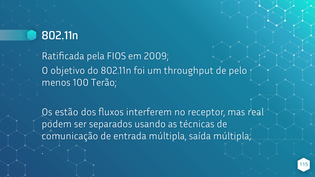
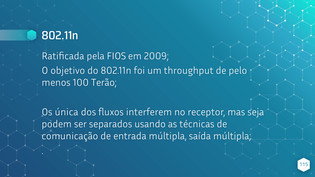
estão: estão -> única
real: real -> seja
